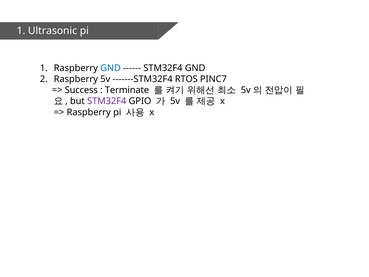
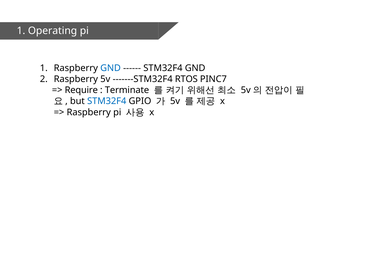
Ultrasonic: Ultrasonic -> Operating
Success: Success -> Require
STM32F4 at (107, 101) colour: purple -> blue
